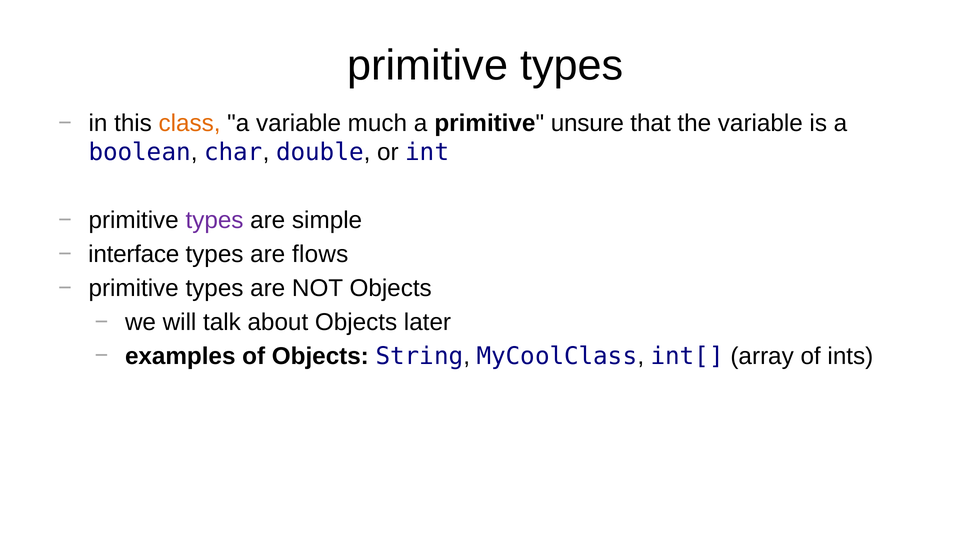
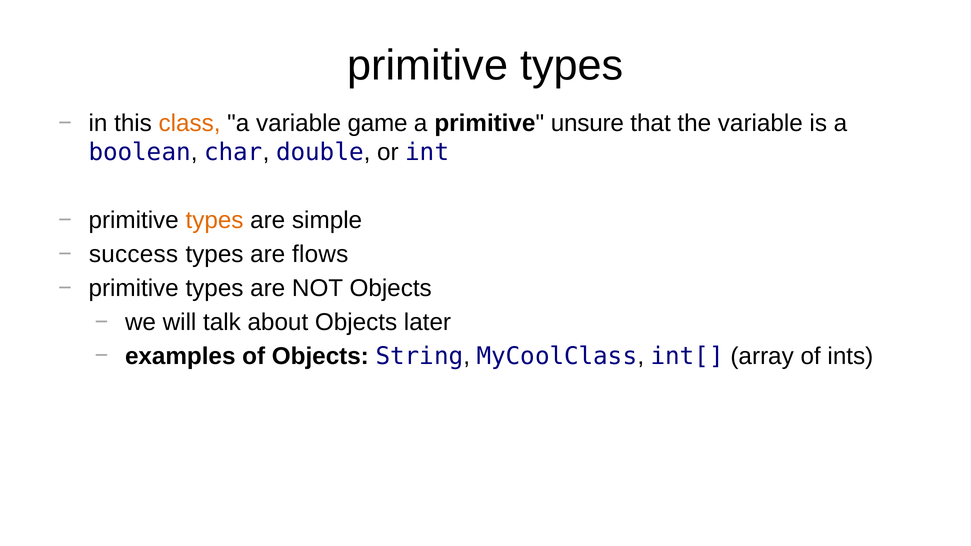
much: much -> game
types at (215, 221) colour: purple -> orange
interface: interface -> success
